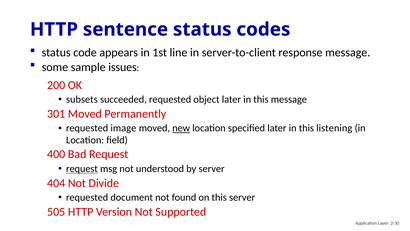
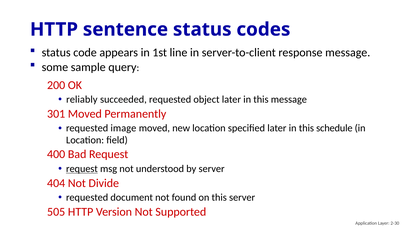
issues: issues -> query
subsets: subsets -> reliably
new underline: present -> none
listening: listening -> schedule
